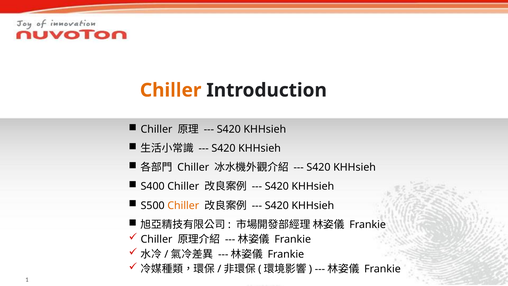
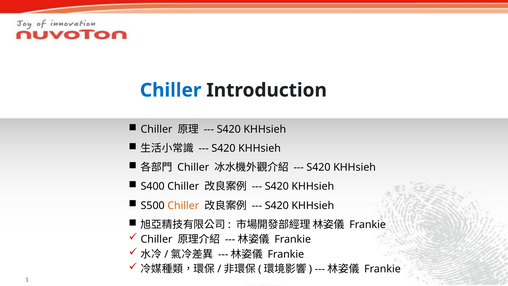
Chiller at (171, 90) colour: orange -> blue
